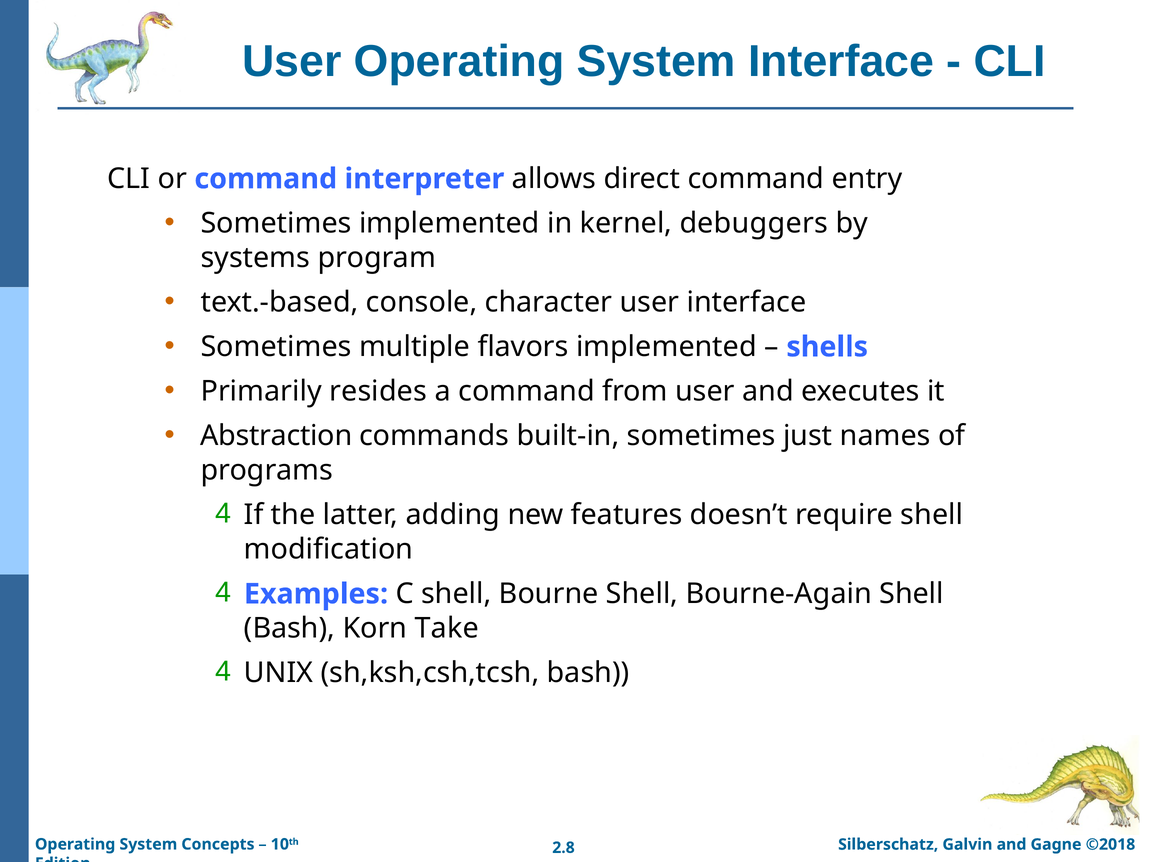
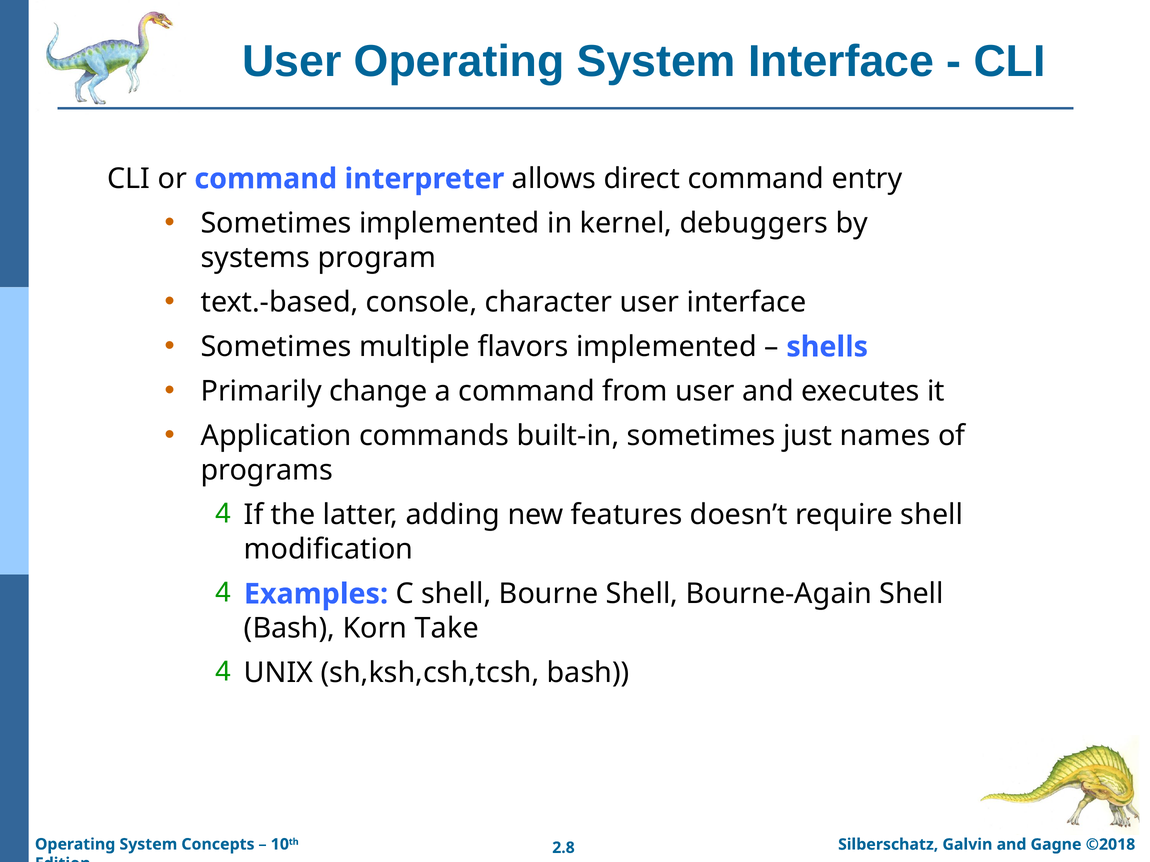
resides: resides -> change
Abstraction: Abstraction -> Application
